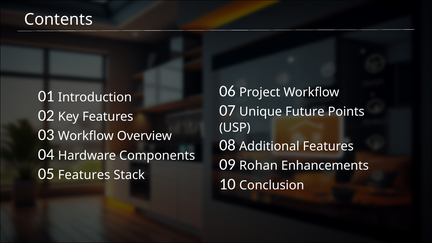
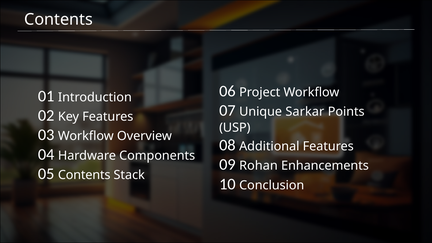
Future: Future -> Sarkar
05 Features: Features -> Contents
